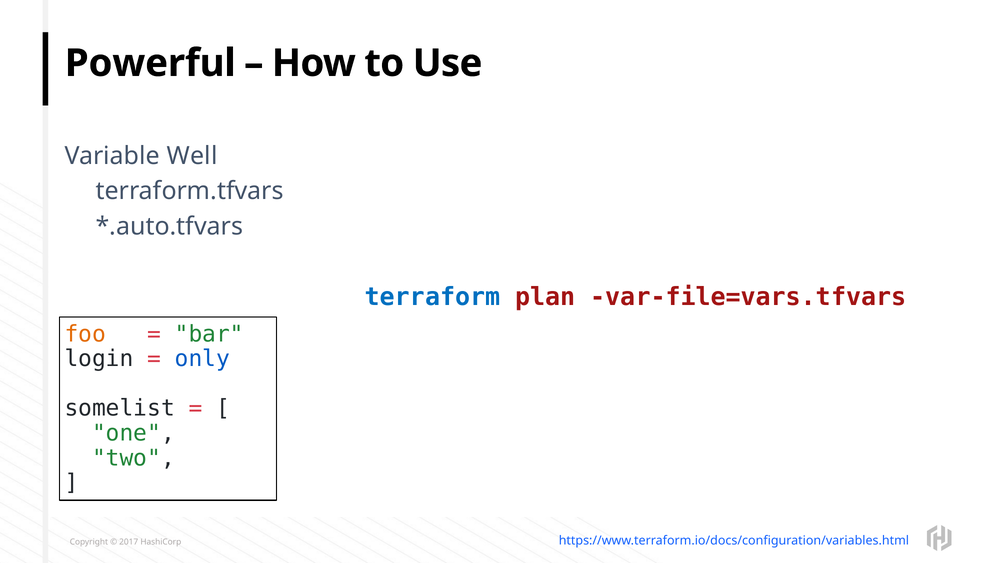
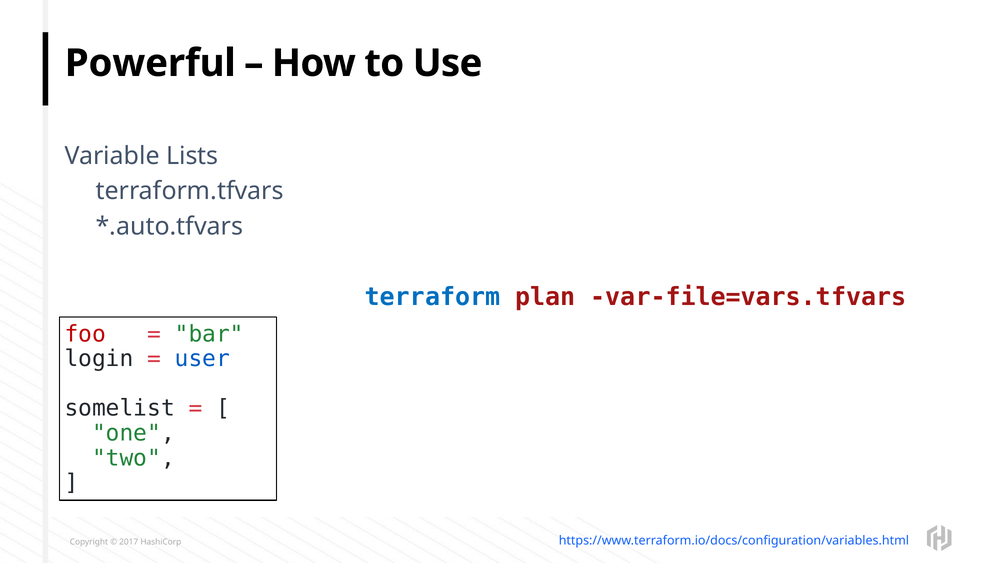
Well: Well -> Lists
foo colour: orange -> red
only: only -> user
